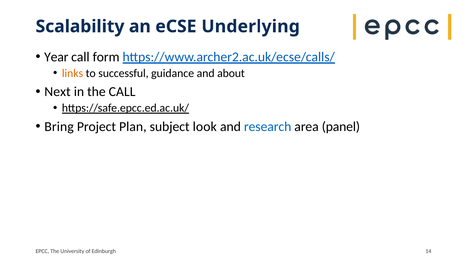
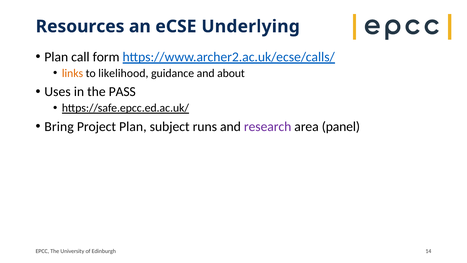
Scalability: Scalability -> Resources
Year at (56, 57): Year -> Plan
successful: successful -> likelihood
Next: Next -> Uses
the CALL: CALL -> PASS
look: look -> runs
research colour: blue -> purple
